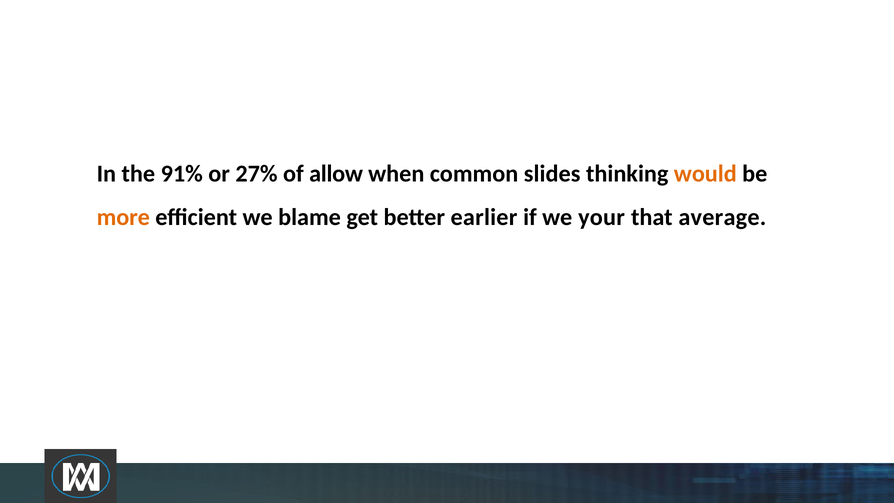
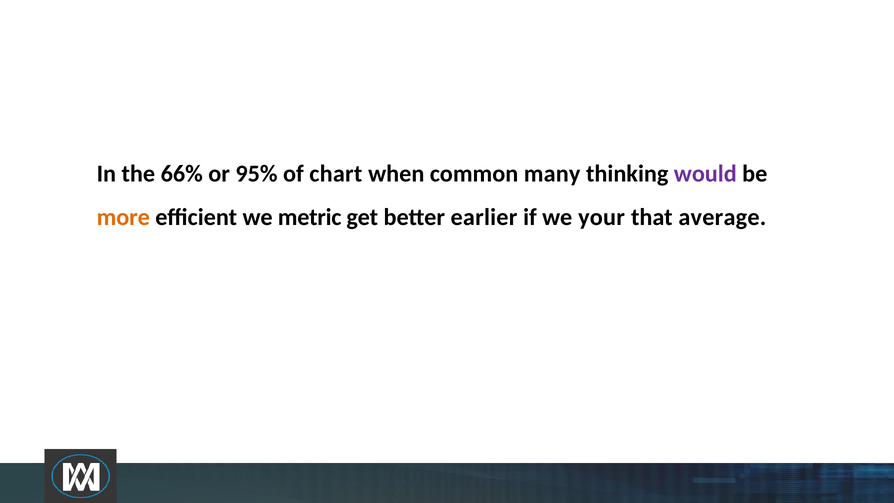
91%: 91% -> 66%
27%: 27% -> 95%
allow: allow -> chart
slides: slides -> many
would colour: orange -> purple
blame: blame -> metric
